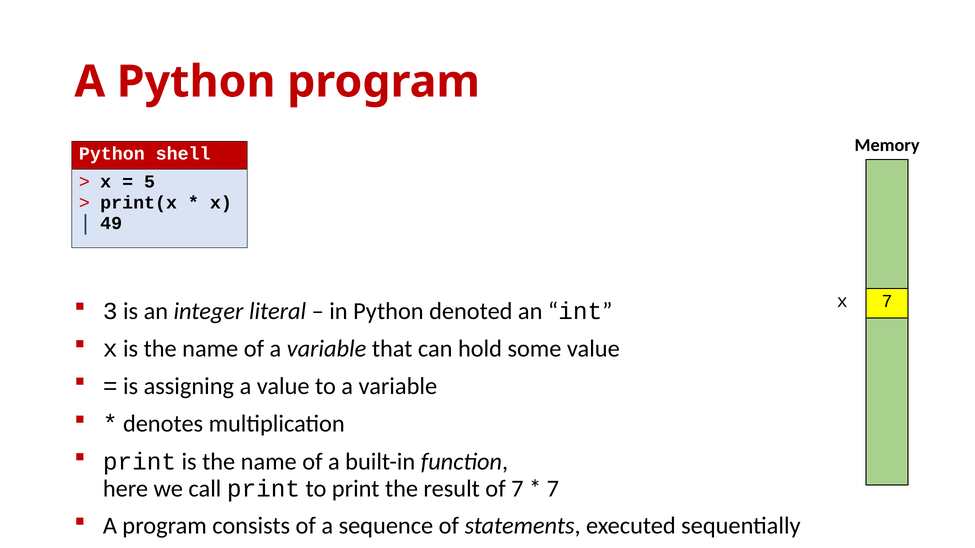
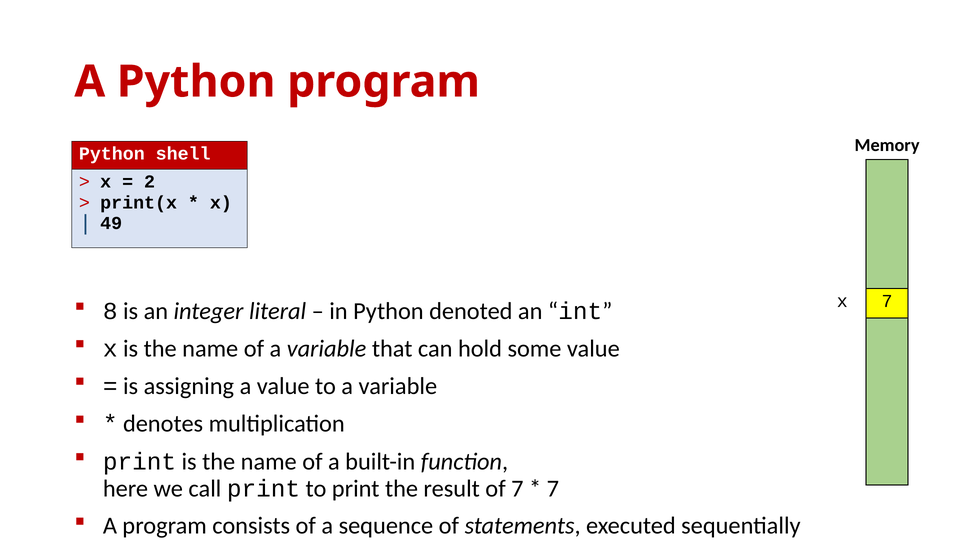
5: 5 -> 2
3: 3 -> 8
